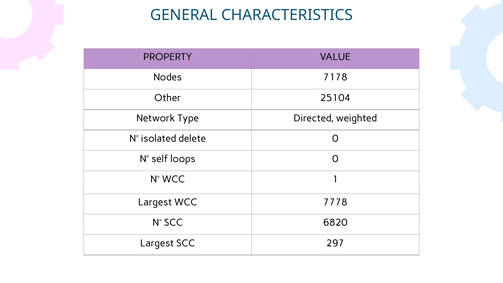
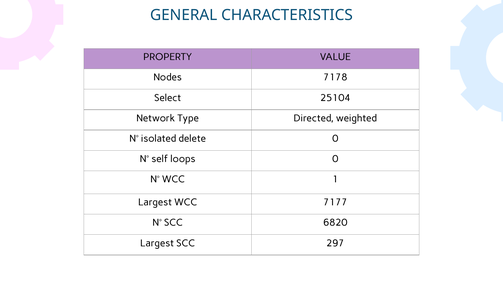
Other: Other -> Select
7778: 7778 -> 7177
